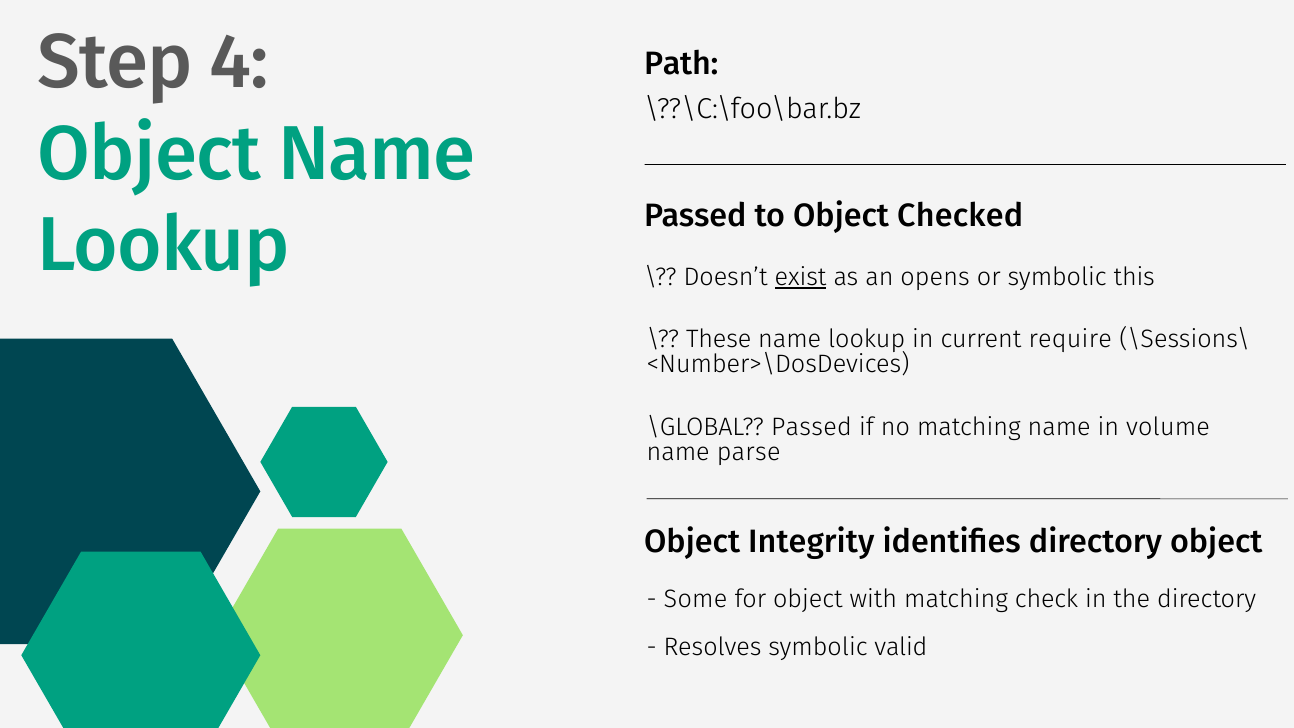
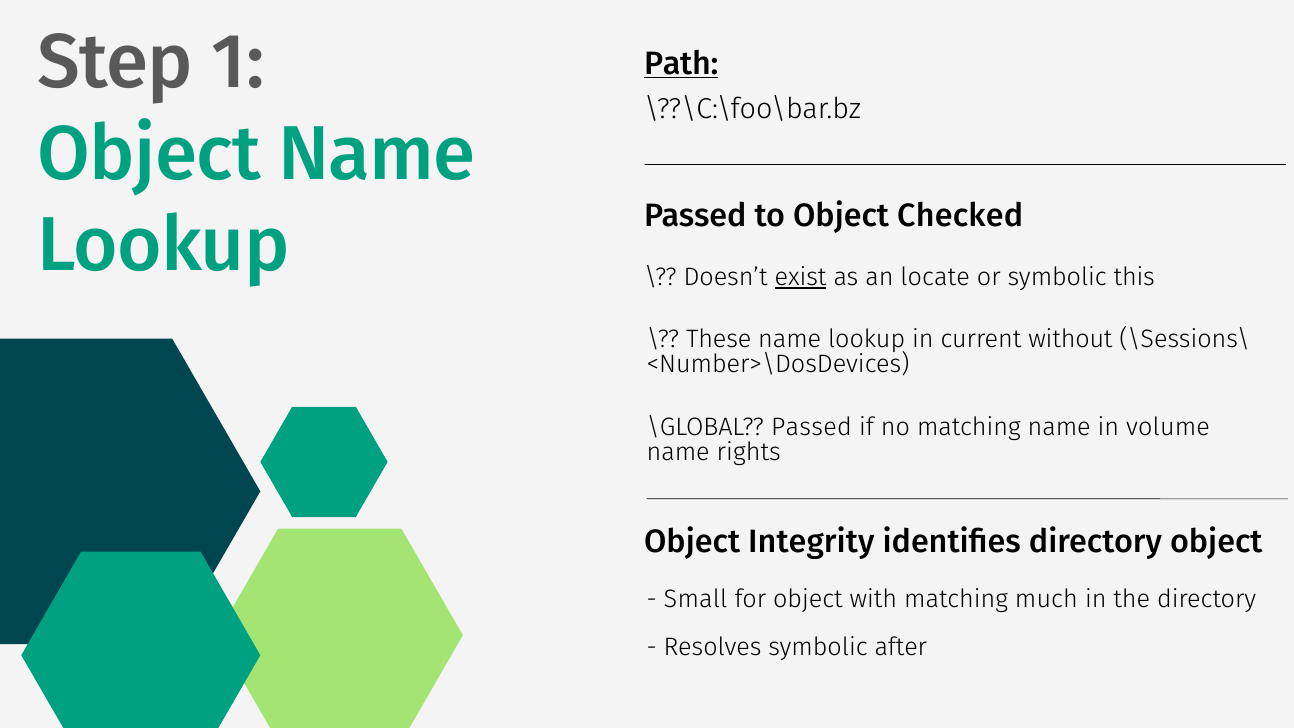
4: 4 -> 1
Path underline: none -> present
opens: opens -> locate
require: require -> without
parse: parse -> rights
Some: Some -> Small
check: check -> much
valid: valid -> after
